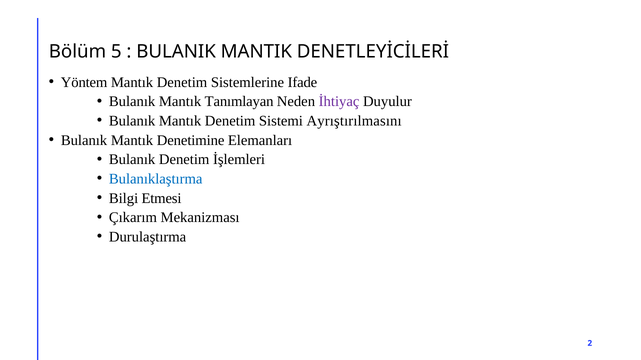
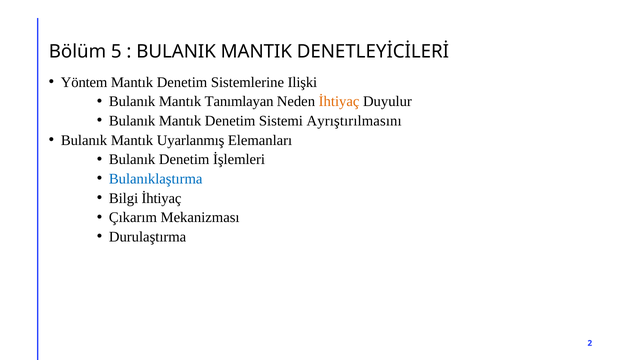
Ifade: Ifade -> Ilişki
İhtiyaç at (339, 102) colour: purple -> orange
Denetimine: Denetimine -> Uyarlanmış
Bilgi Etmesi: Etmesi -> İhtiyaç
